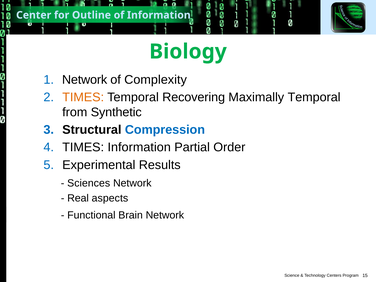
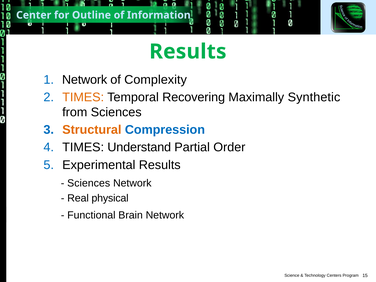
Biology at (188, 52): Biology -> Results
Maximally Temporal: Temporal -> Synthetic
from Synthetic: Synthetic -> Sciences
Structural colour: black -> orange
TIMES Information: Information -> Understand
aspects: aspects -> physical
